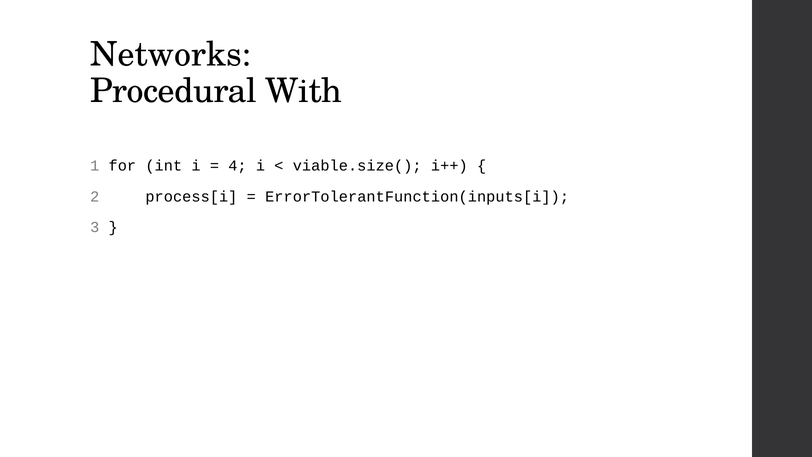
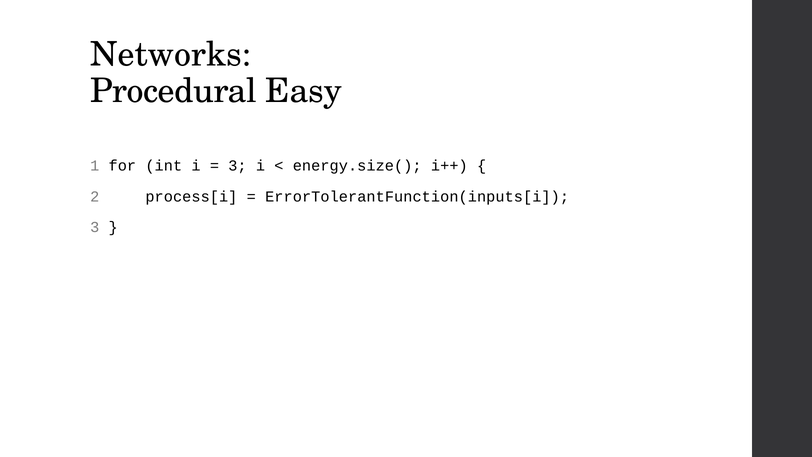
With: With -> Easy
4 at (237, 166): 4 -> 3
viable.size(: viable.size( -> energy.size(
